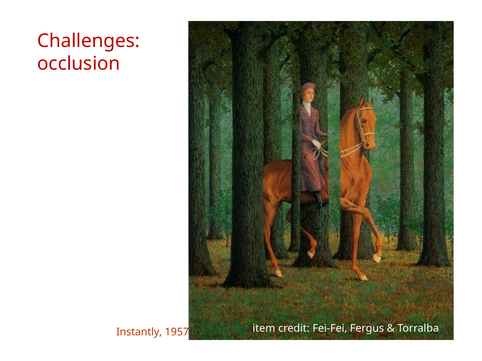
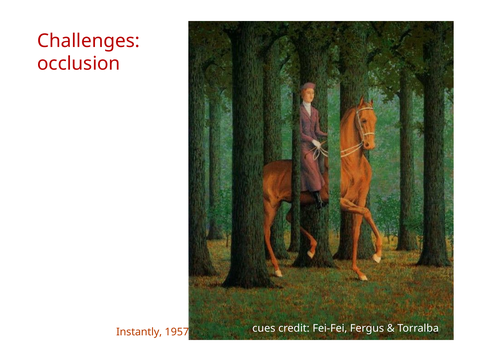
item: item -> cues
